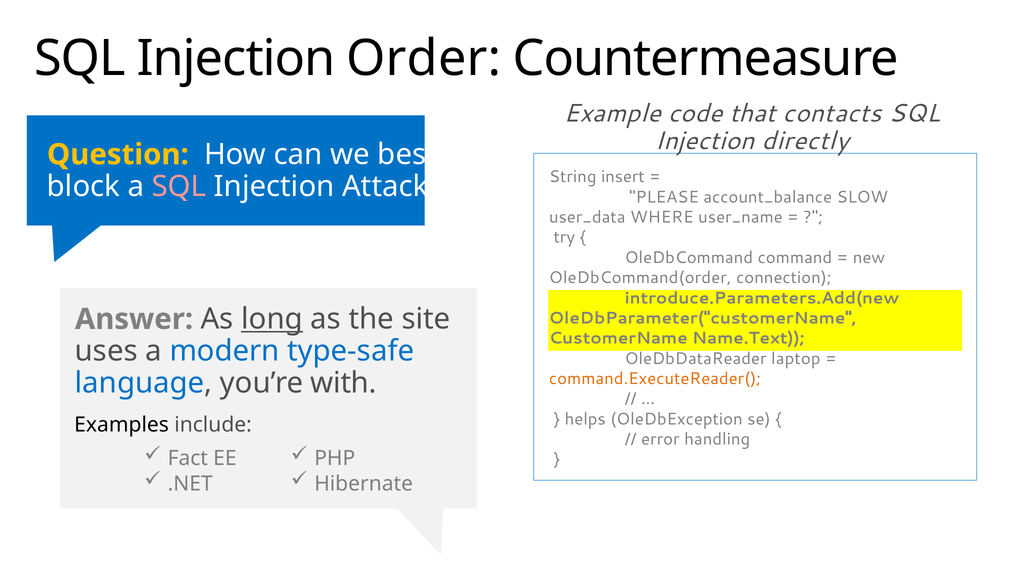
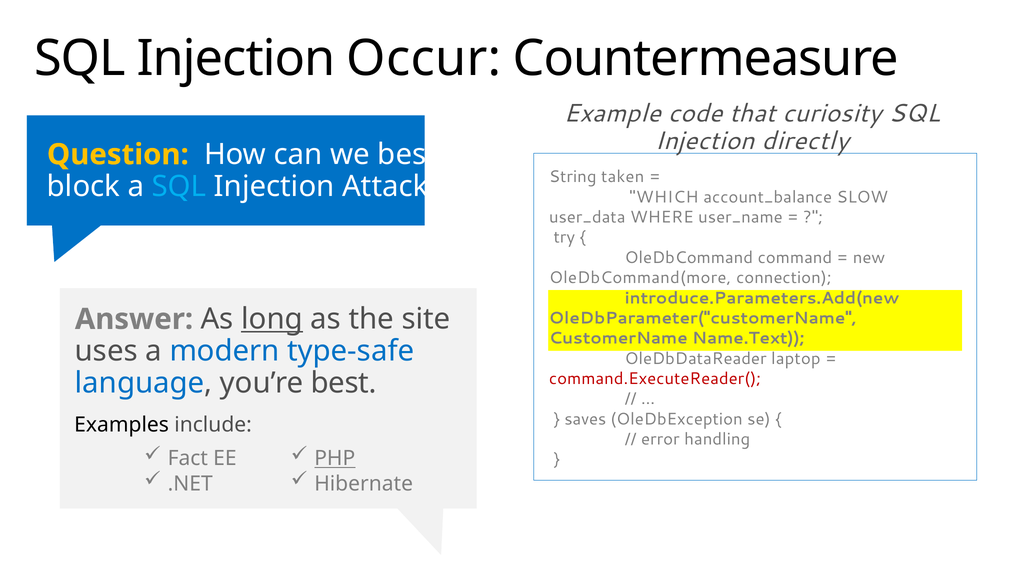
Order: Order -> Occur
contacts: contacts -> curiosity
SQL at (179, 186) colour: pink -> light blue
insert: insert -> taken
PLEASE: PLEASE -> WHICH
OleDbCommand(order: OleDbCommand(order -> OleDbCommand(more
command.ExecuteReader( colour: orange -> red
you’re with: with -> best
helps: helps -> saves
PHP underline: none -> present
